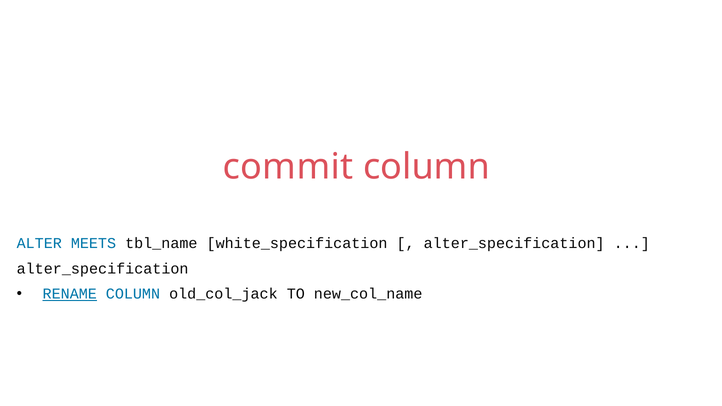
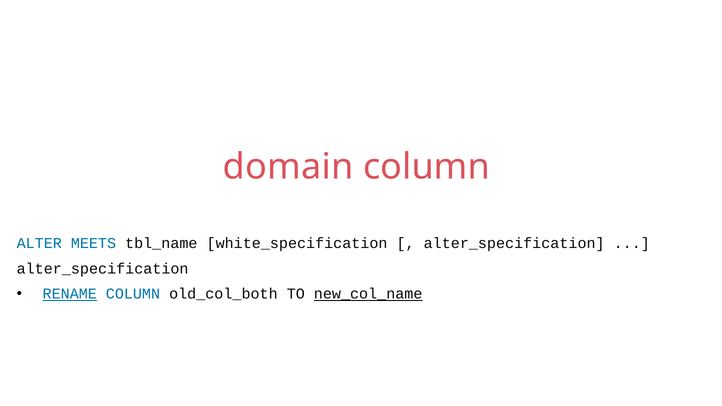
commit: commit -> domain
old_col_jack: old_col_jack -> old_col_both
new_col_name underline: none -> present
